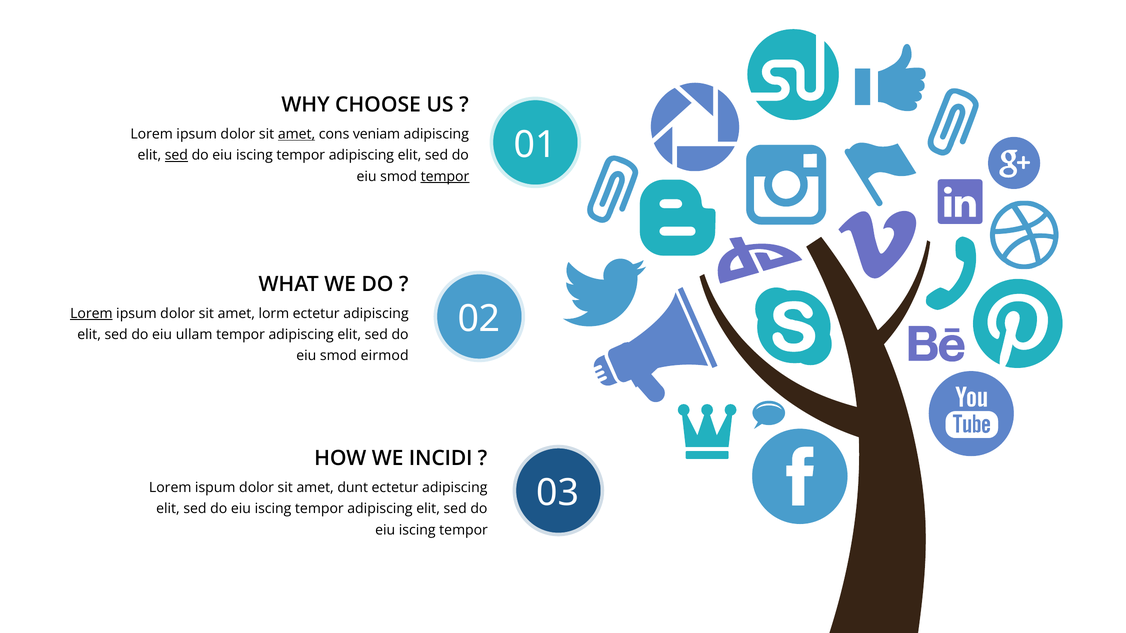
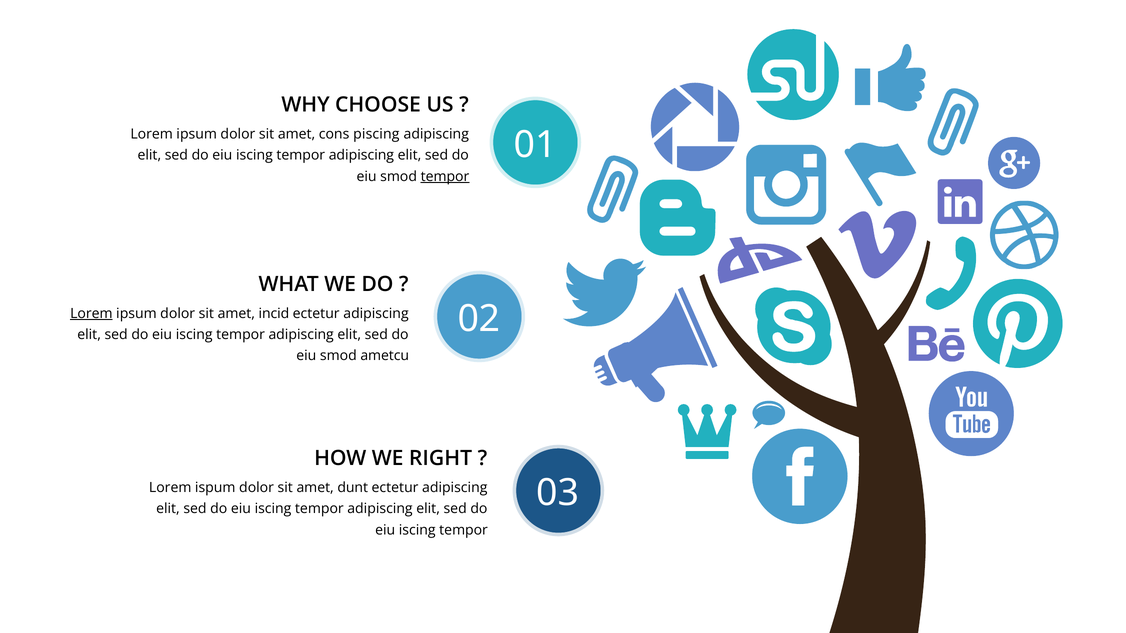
amet at (297, 134) underline: present -> none
veniam: veniam -> piscing
sed at (176, 155) underline: present -> none
lorm: lorm -> incid
ullam at (194, 335): ullam -> iscing
eirmod: eirmod -> ametcu
INCIDI: INCIDI -> RIGHT
